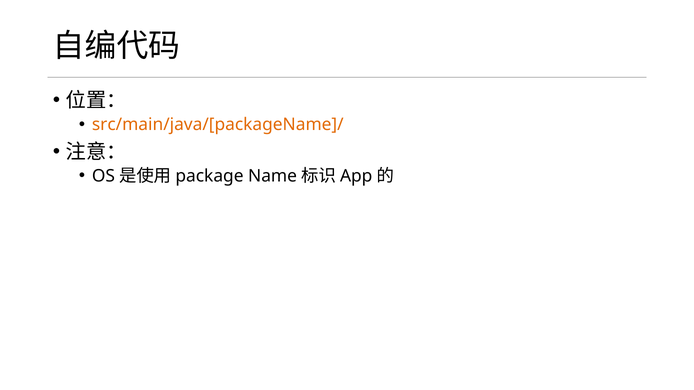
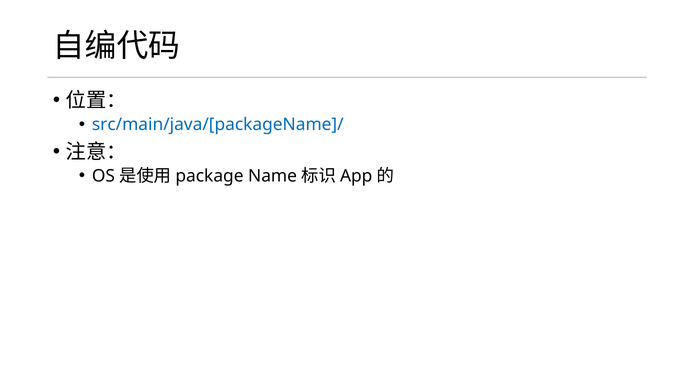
src/main/java/[packageName]/ colour: orange -> blue
